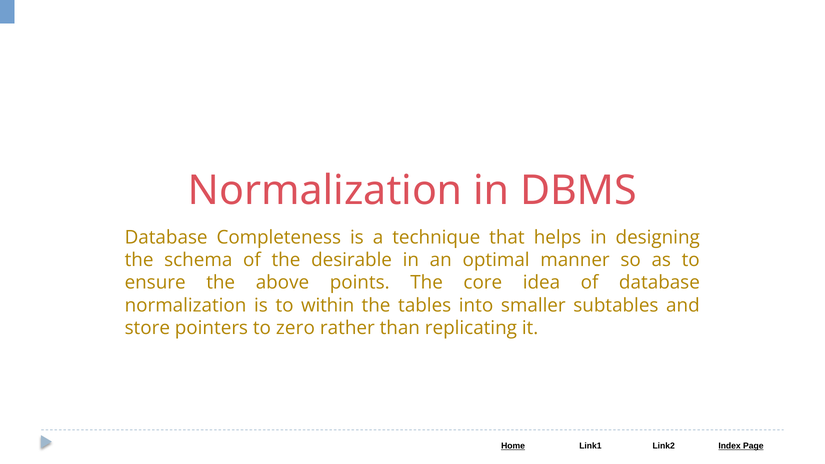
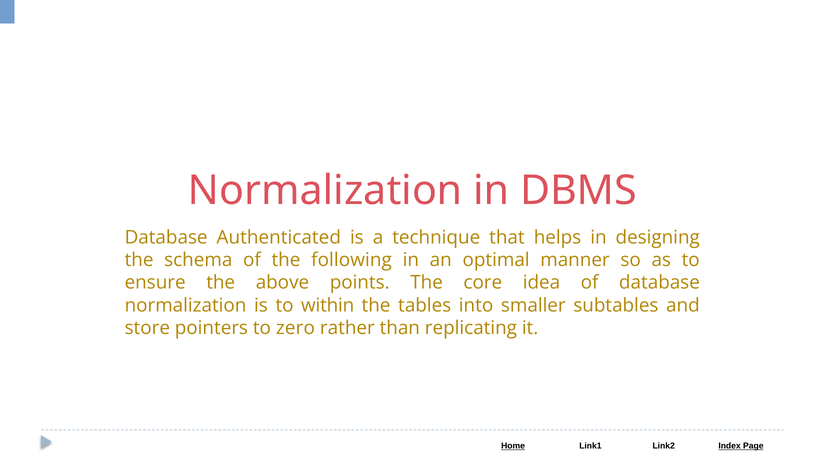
Completeness: Completeness -> Authenticated
desirable: desirable -> following
